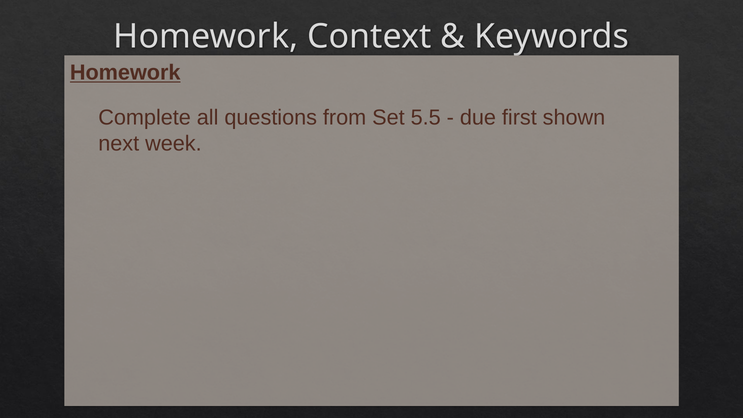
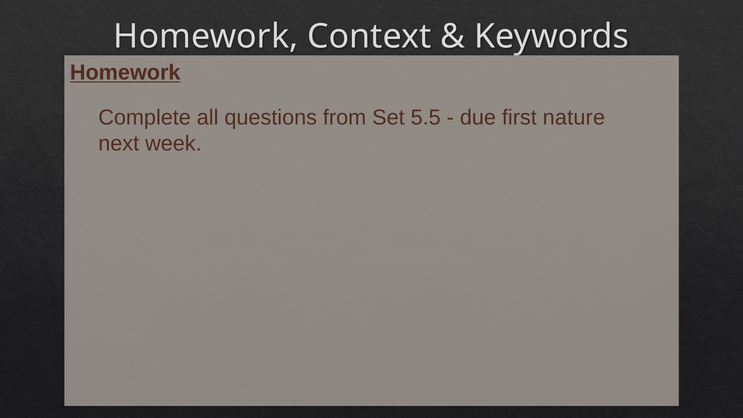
shown: shown -> nature
